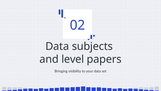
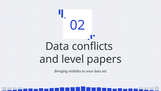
subjects: subjects -> conflicts
